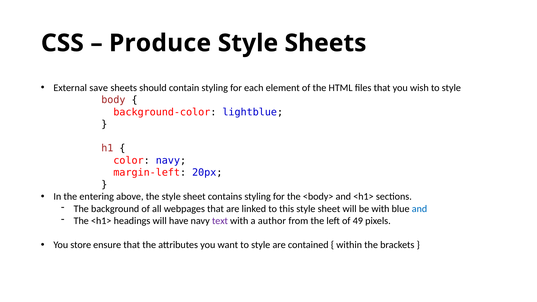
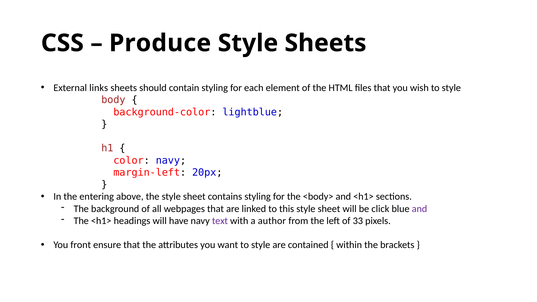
save: save -> links
be with: with -> click
and at (419, 209) colour: blue -> purple
49: 49 -> 33
store: store -> front
